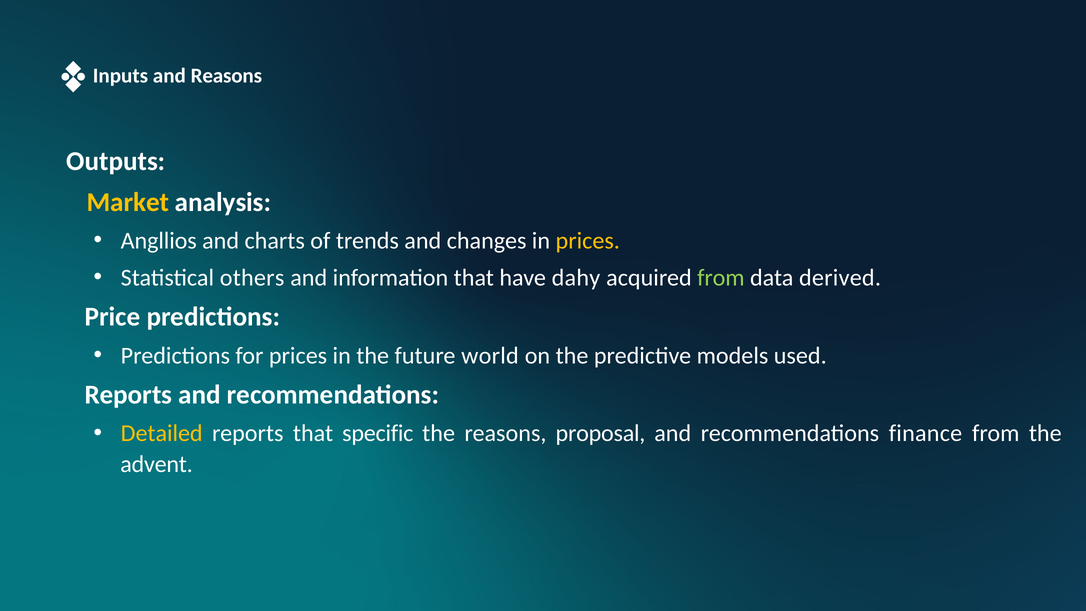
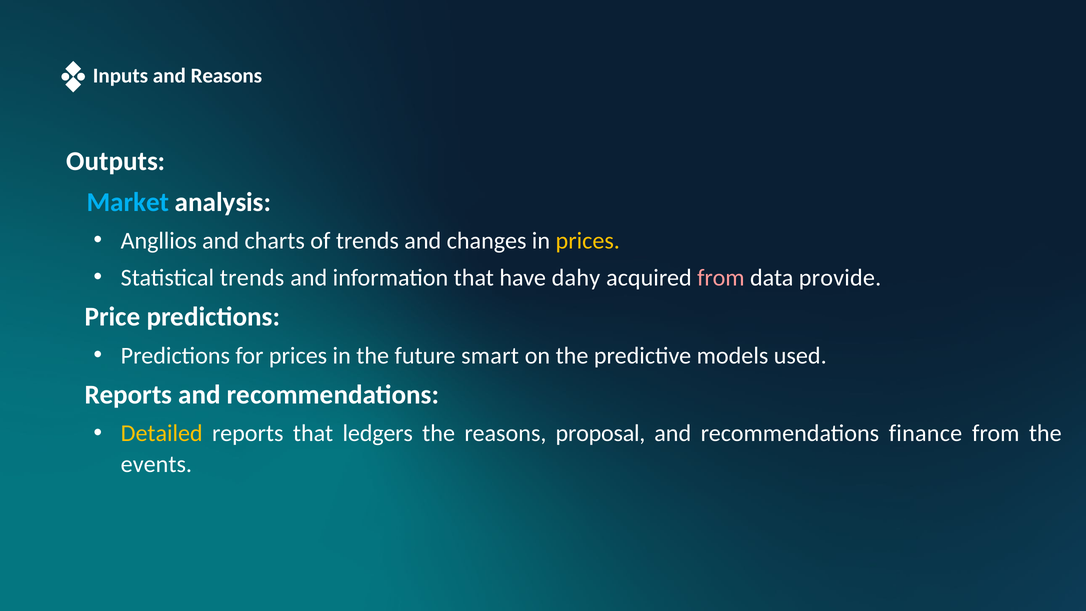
Market colour: yellow -> light blue
Statistical others: others -> trends
from at (721, 278) colour: light green -> pink
derived: derived -> provide
world: world -> smart
specific: specific -> ledgers
advent: advent -> events
